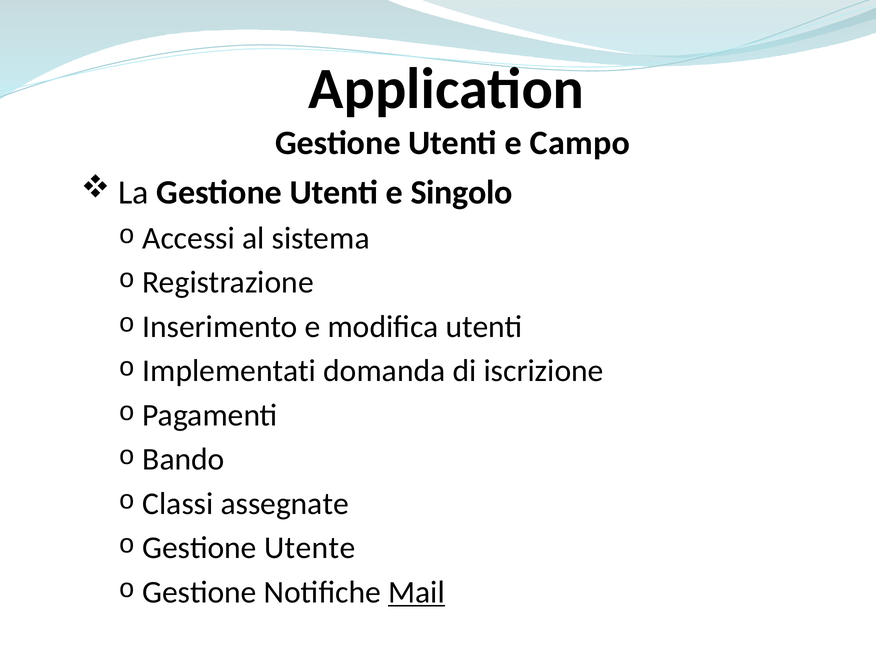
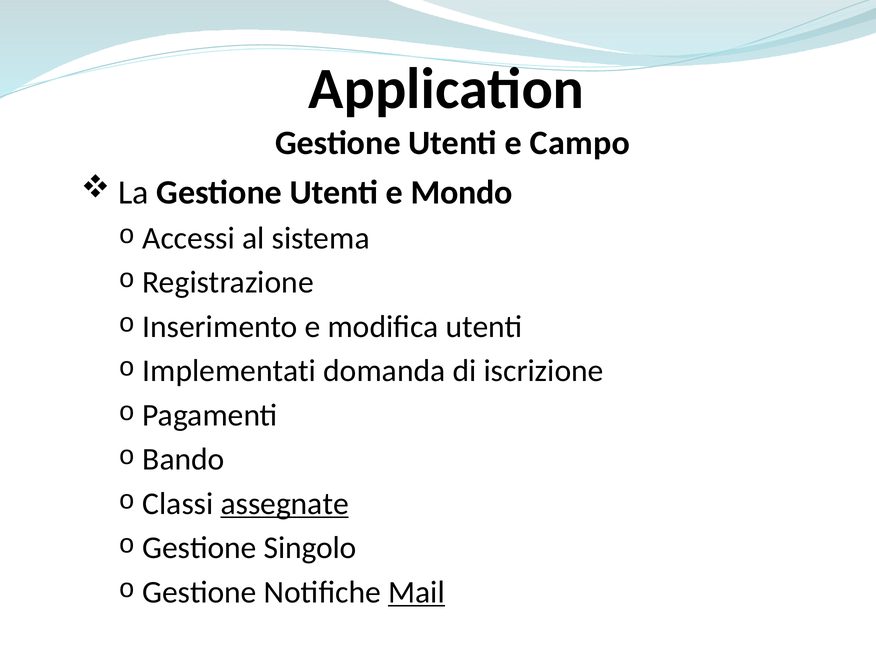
Singolo: Singolo -> Mondo
assegnate underline: none -> present
Utente: Utente -> Singolo
